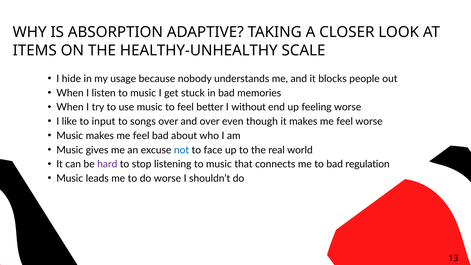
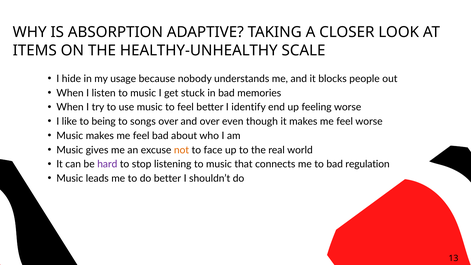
without: without -> identify
input: input -> being
not colour: blue -> orange
do worse: worse -> better
